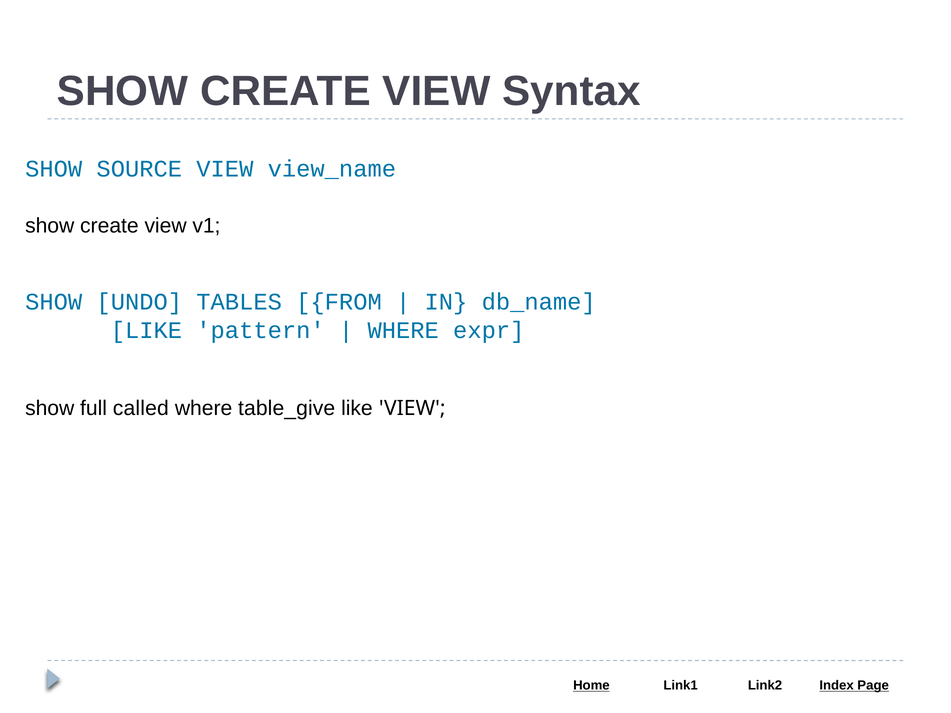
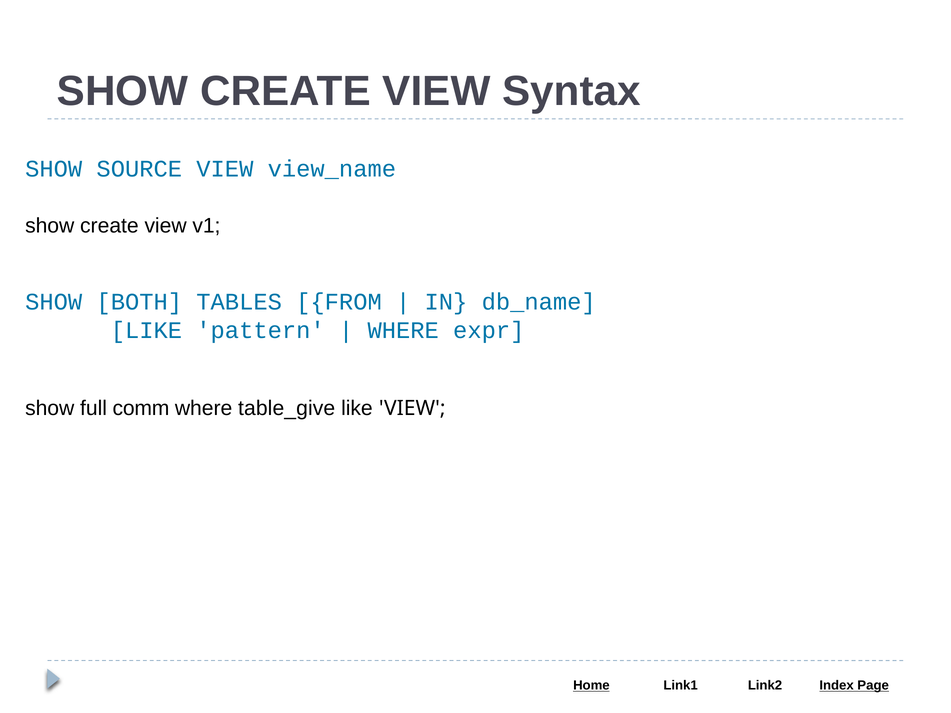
UNDO: UNDO -> BOTH
called: called -> comm
